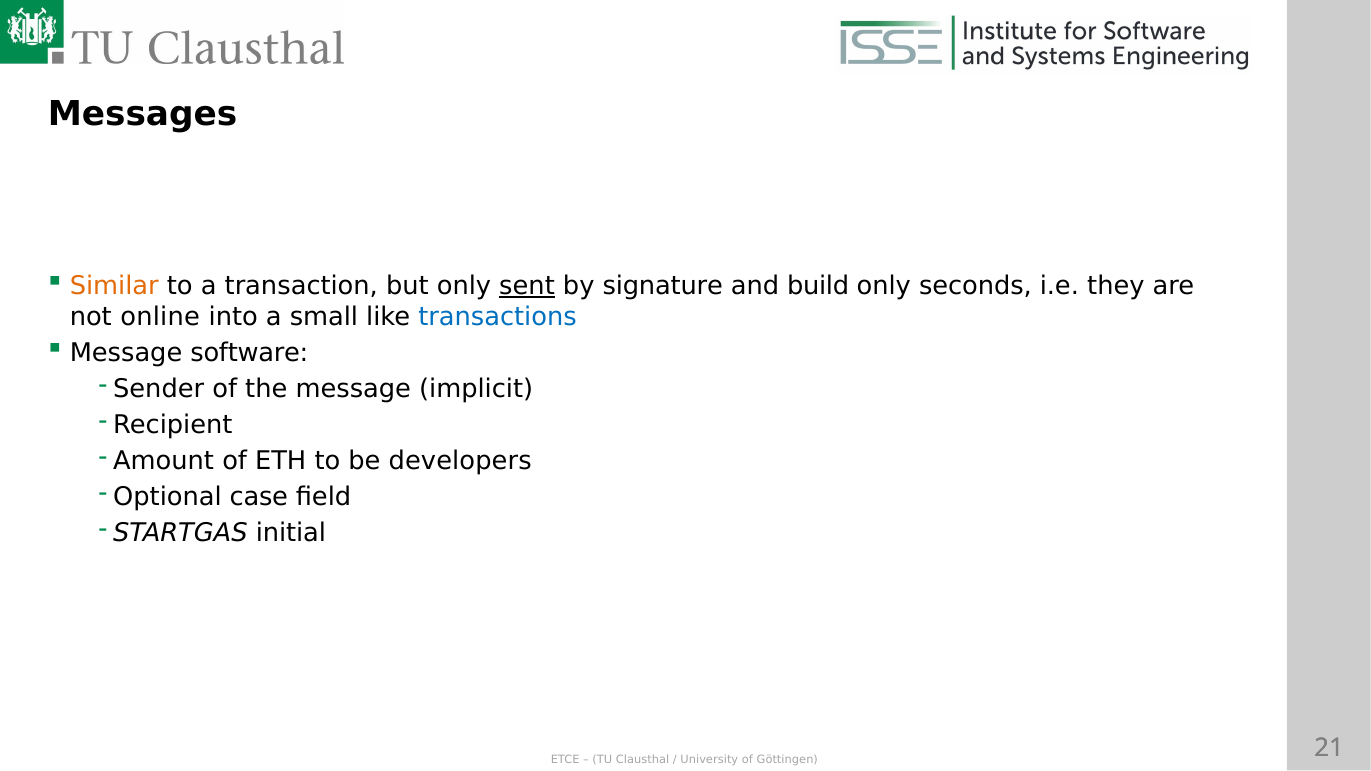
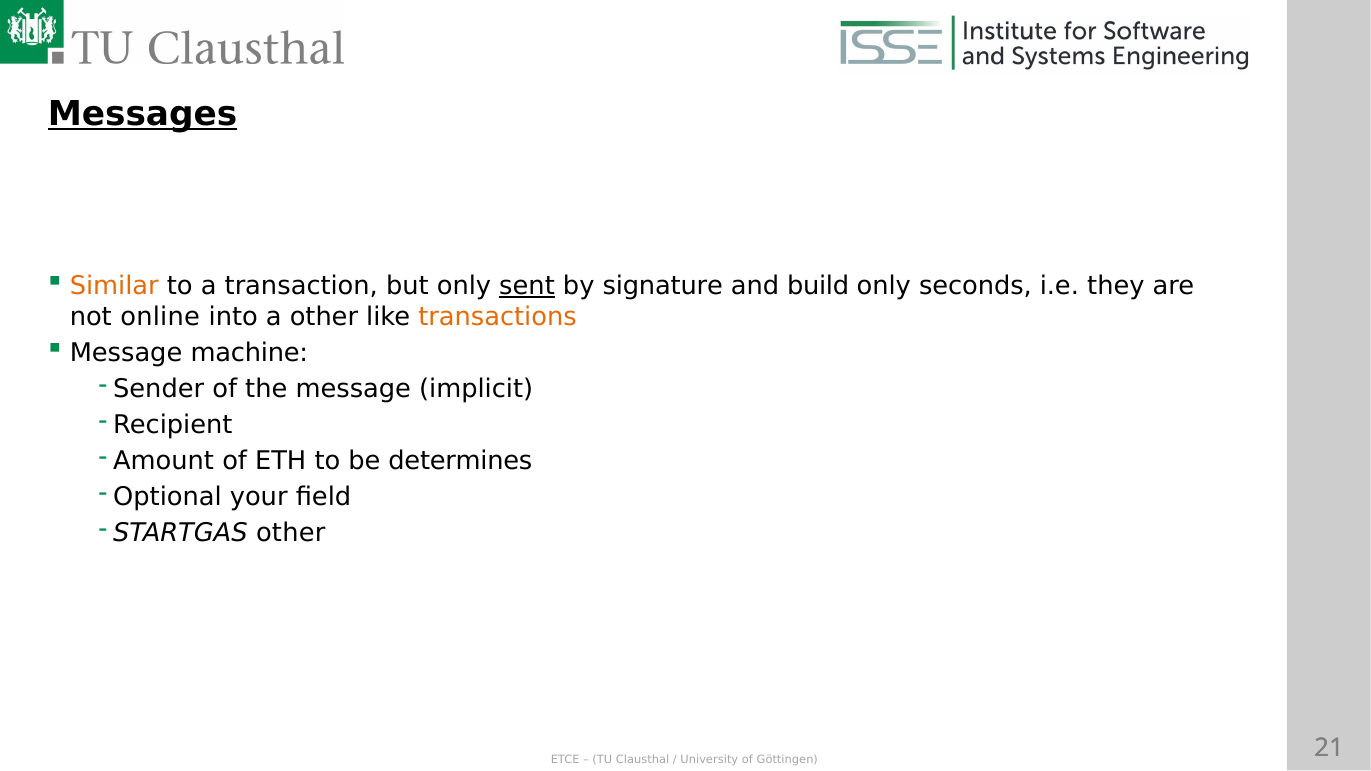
Messages underline: none -> present
a small: small -> other
transactions colour: blue -> orange
software: software -> machine
developers: developers -> determines
case: case -> your
STARTGAS initial: initial -> other
